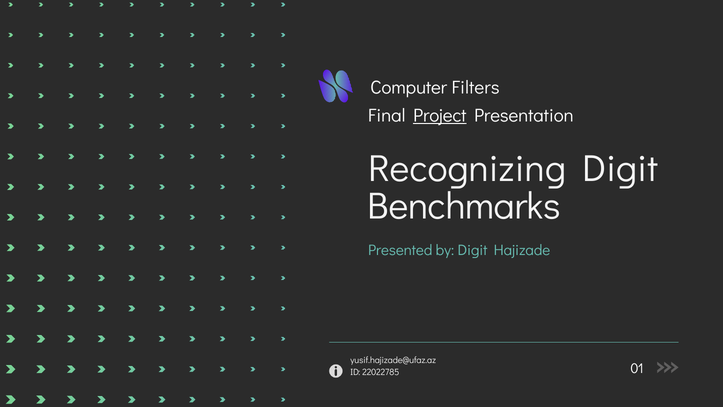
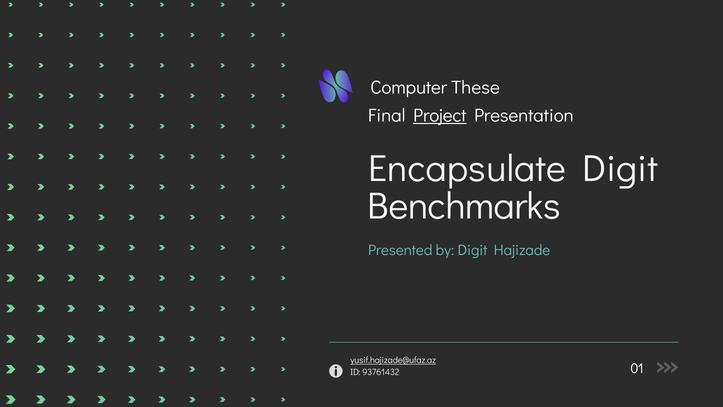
Filters: Filters -> These
Recognizing: Recognizing -> Encapsulate
yusif.hajizade@ufaz.az underline: none -> present
22022785: 22022785 -> 93761432
